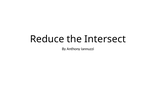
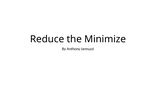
Intersect: Intersect -> Minimize
